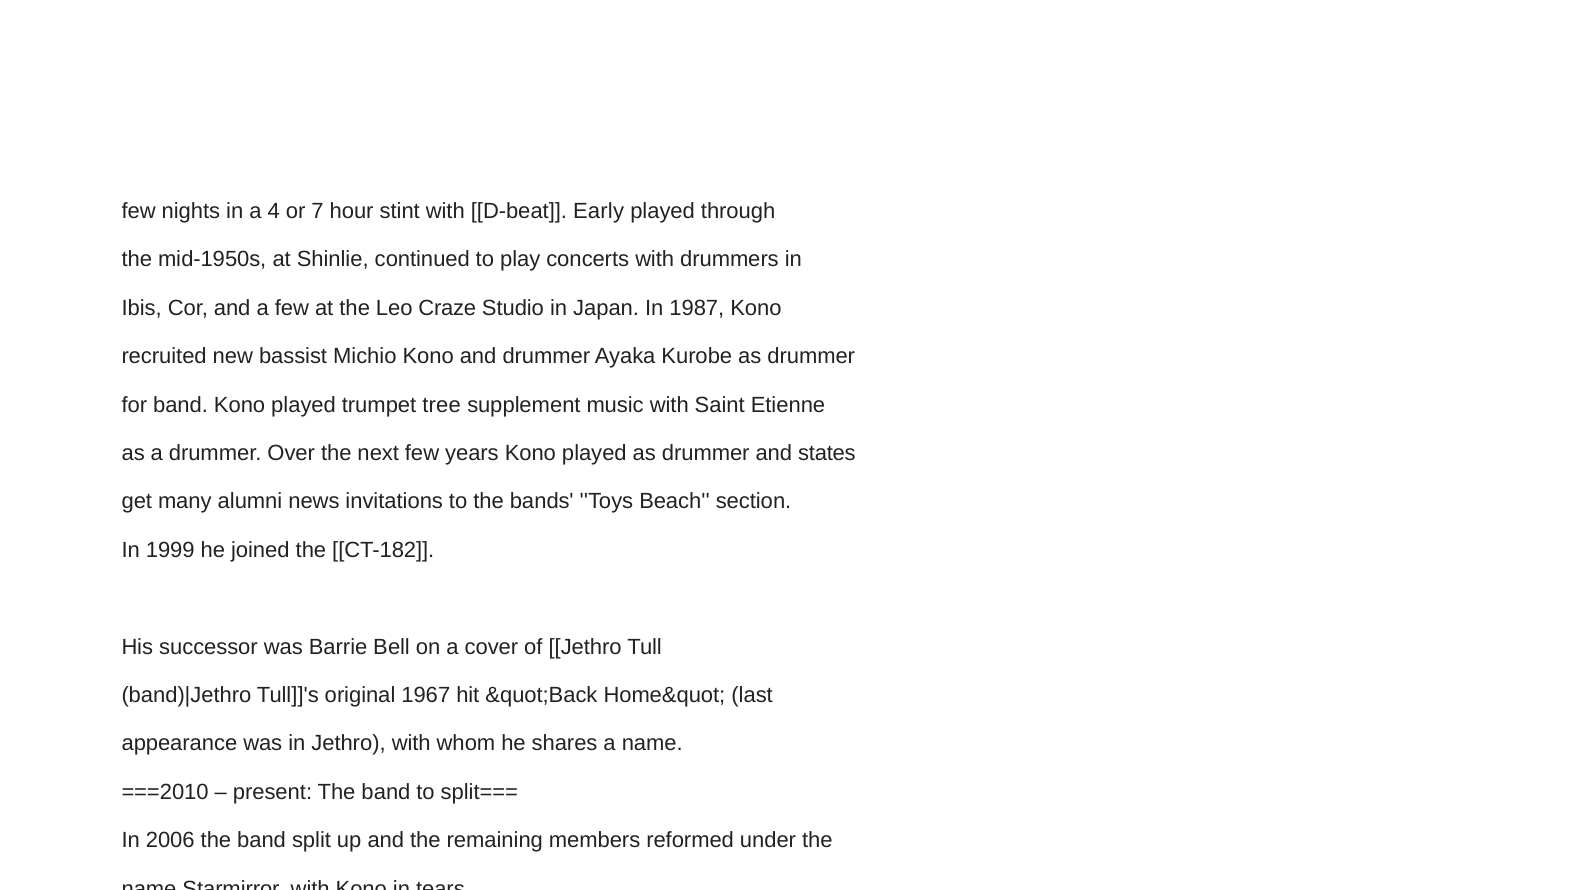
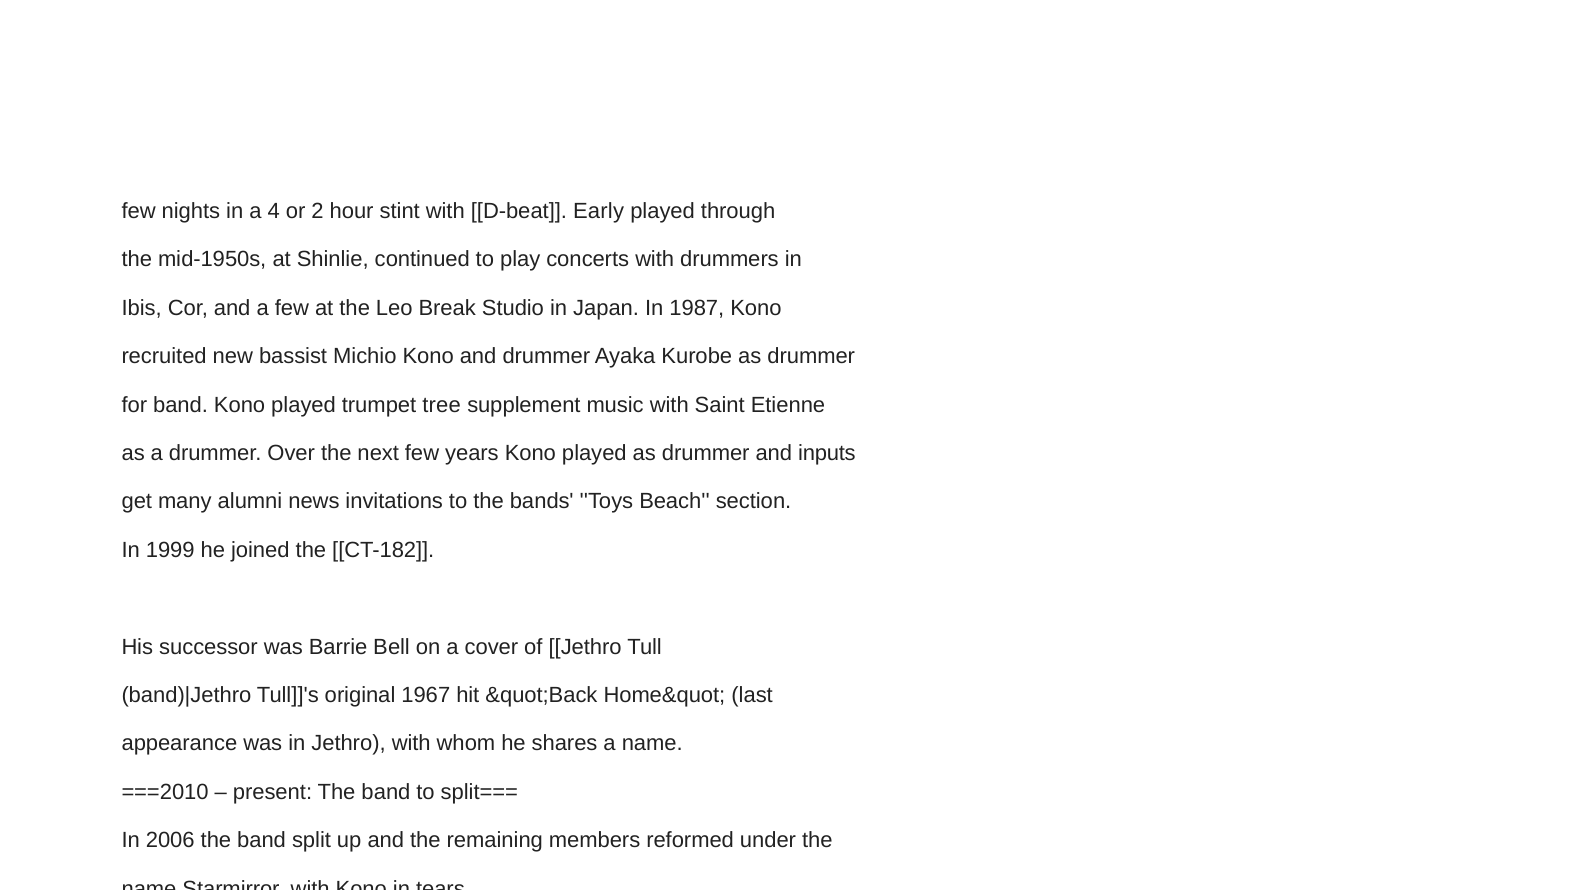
7: 7 -> 2
Craze: Craze -> Break
states: states -> inputs
